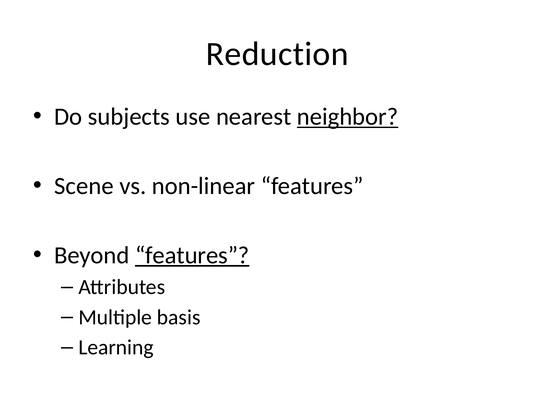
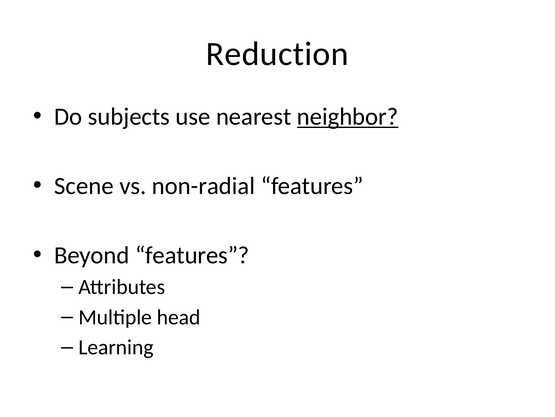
non-linear: non-linear -> non-radial
features at (192, 255) underline: present -> none
basis: basis -> head
